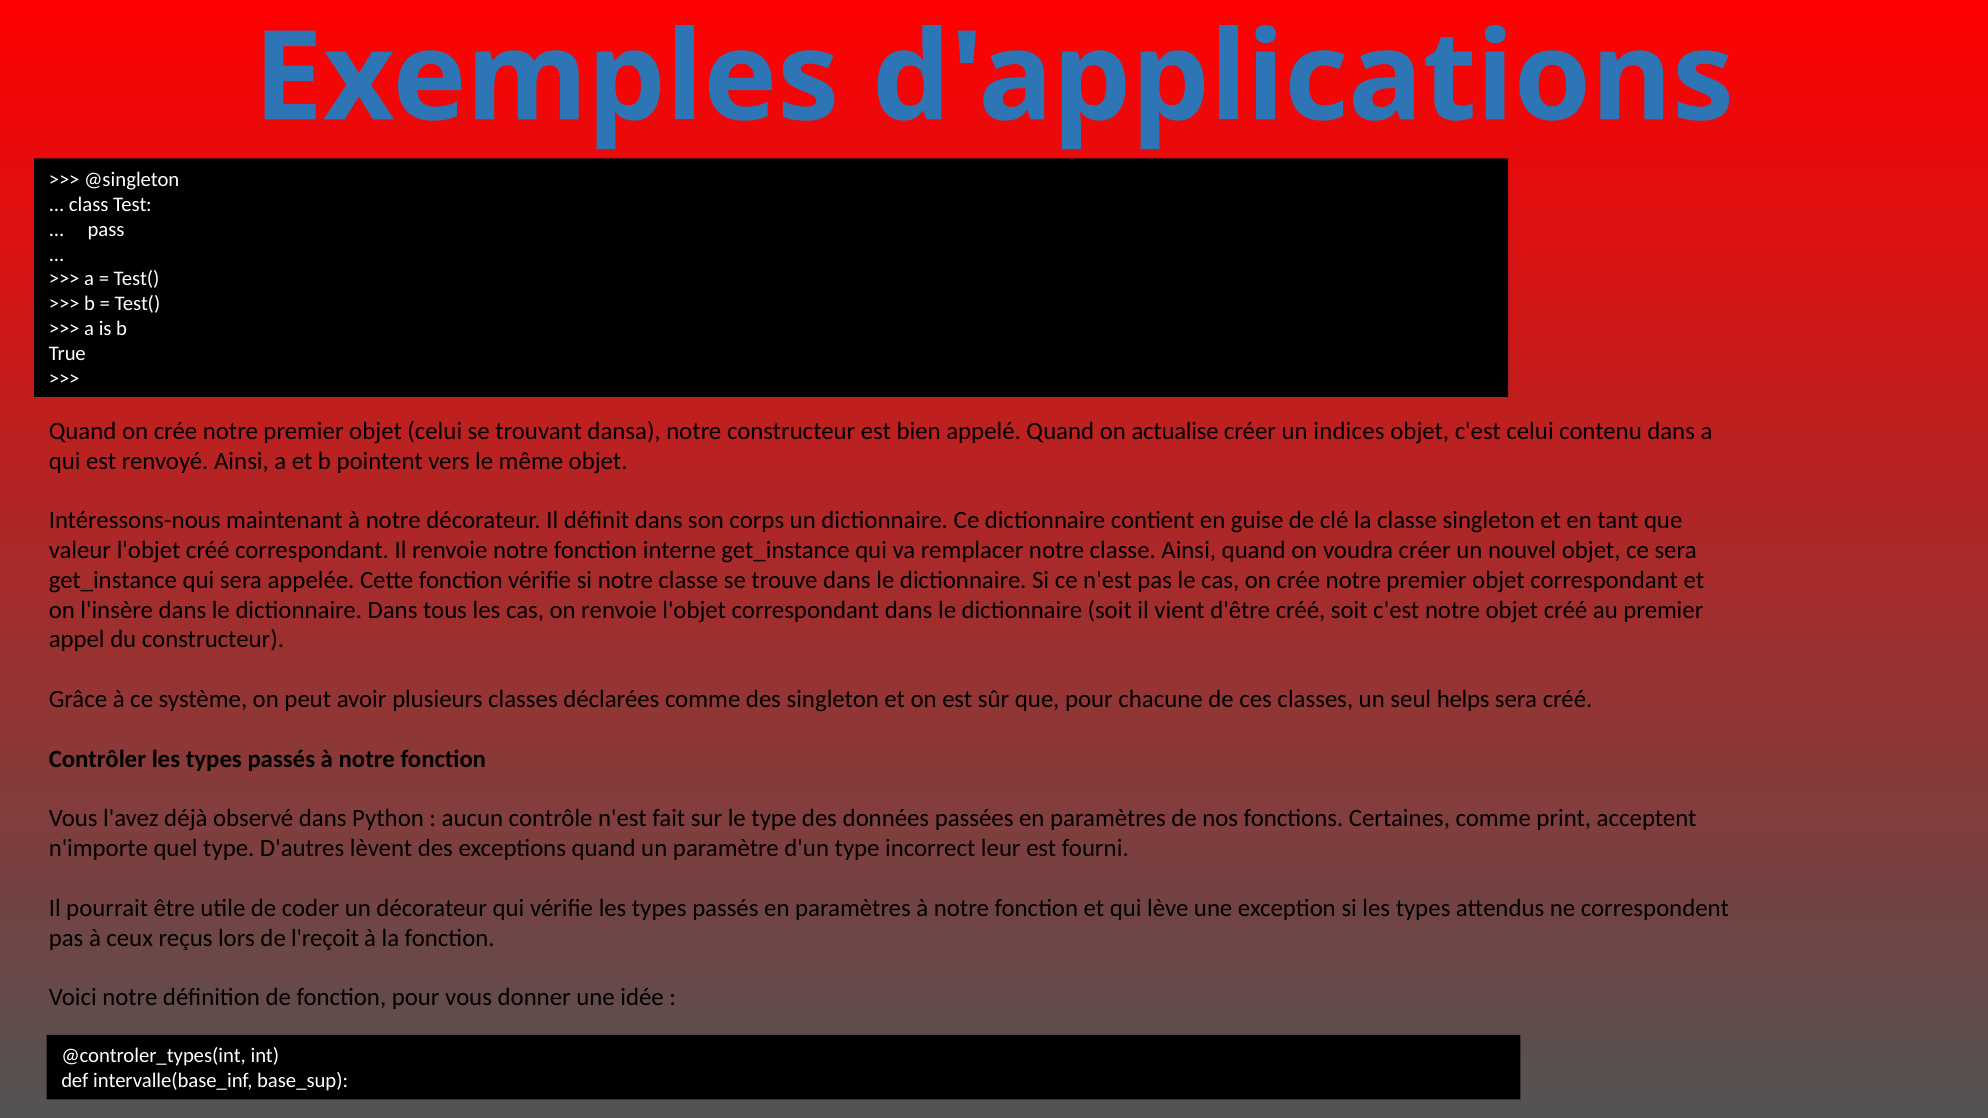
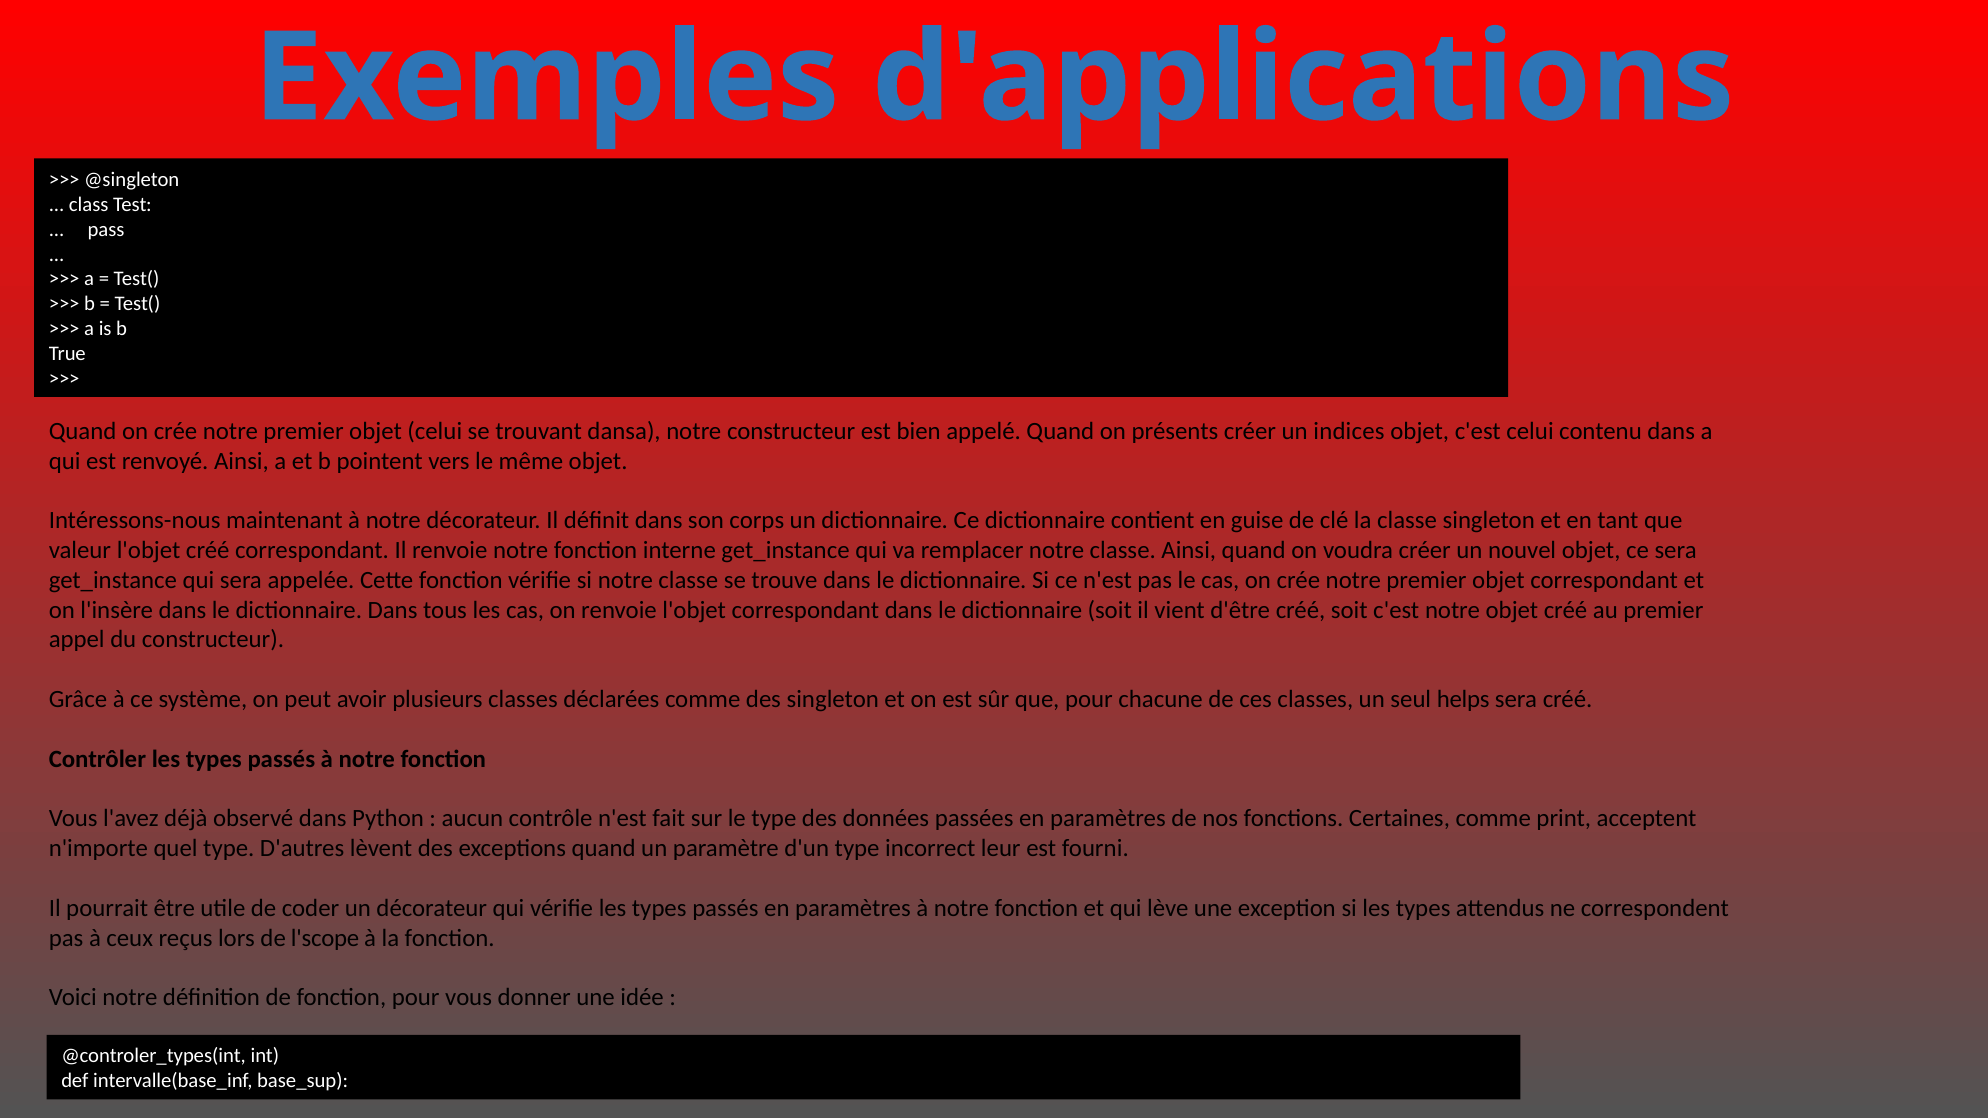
actualise: actualise -> présents
l'reçoit: l'reçoit -> l'scope
